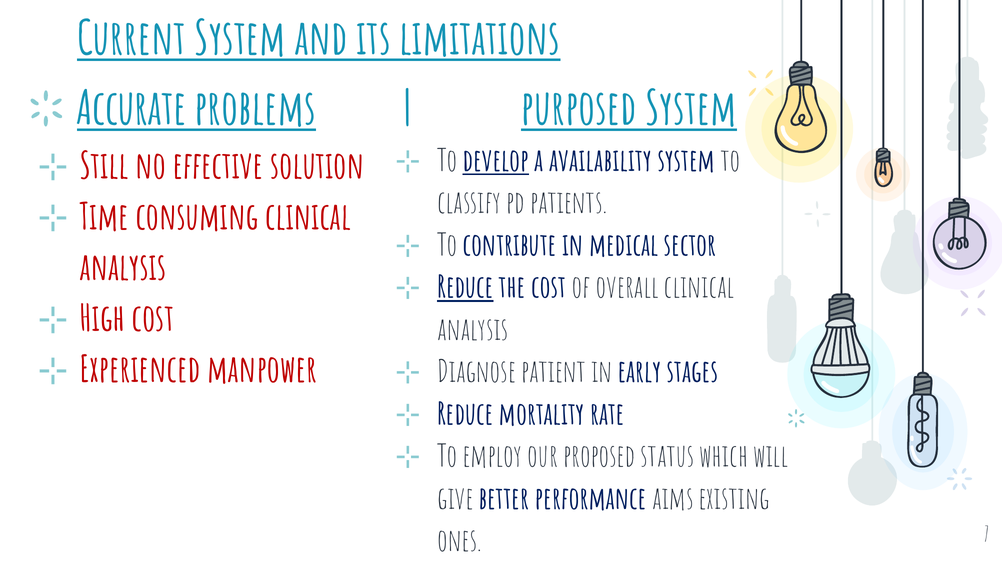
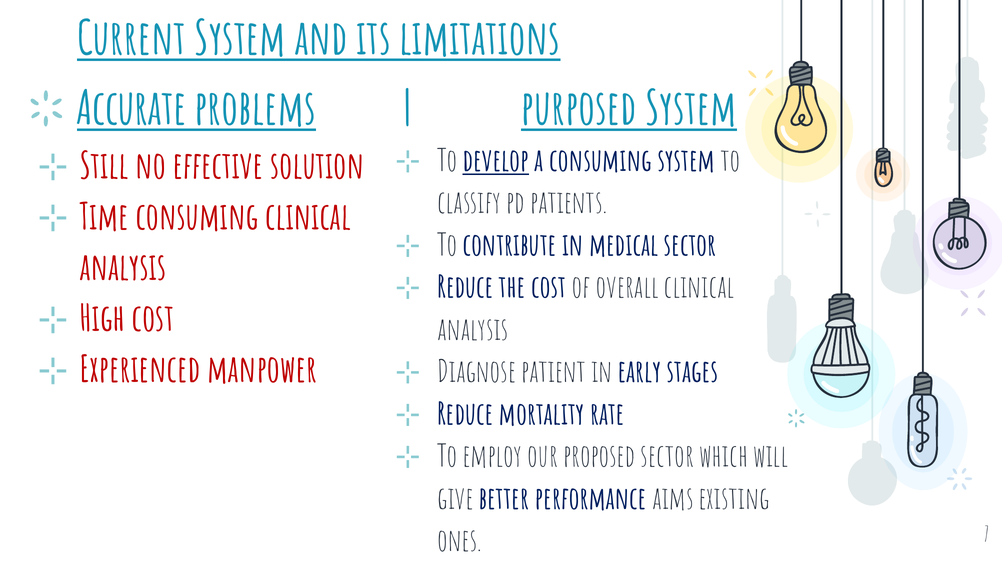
a availability: availability -> consuming
Reduce at (465, 288) underline: present -> none
proposed status: status -> sector
